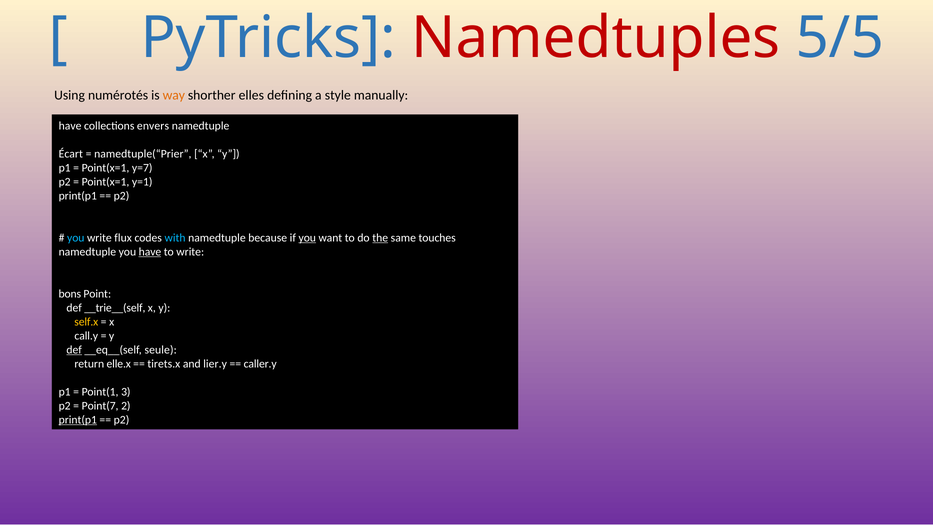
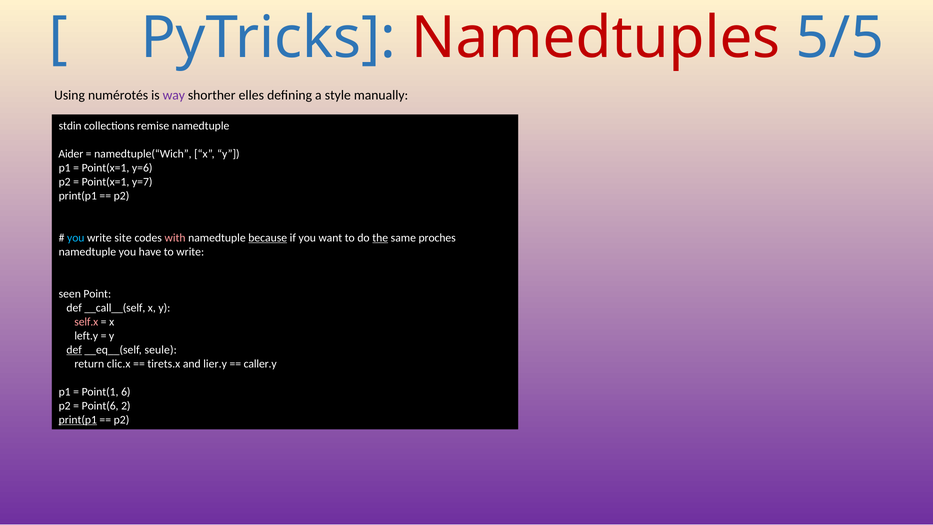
way colour: orange -> purple
have at (70, 126): have -> stdin
envers: envers -> remise
Écart: Écart -> Aider
namedtuple(“Prier: namedtuple(“Prier -> namedtuple(“Wich
y=7: y=7 -> y=6
y=1: y=1 -> y=7
flux: flux -> site
with colour: light blue -> pink
because underline: none -> present
you at (307, 238) underline: present -> none
touches: touches -> proches
have at (150, 252) underline: present -> none
bons: bons -> seen
__trie__(self: __trie__(self -> __call__(self
self.x colour: yellow -> pink
call.y: call.y -> left.y
elle.x: elle.x -> clic.x
3: 3 -> 6
Point(7: Point(7 -> Point(6
